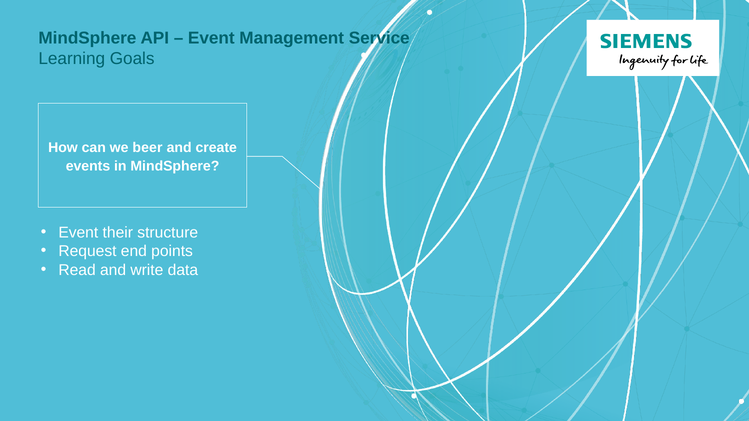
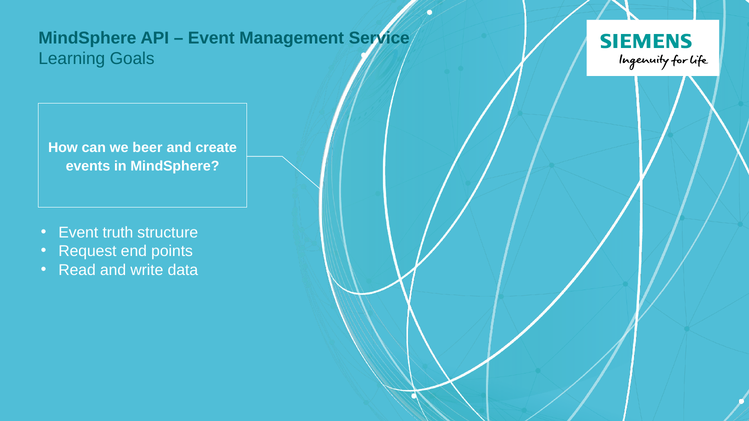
their: their -> truth
